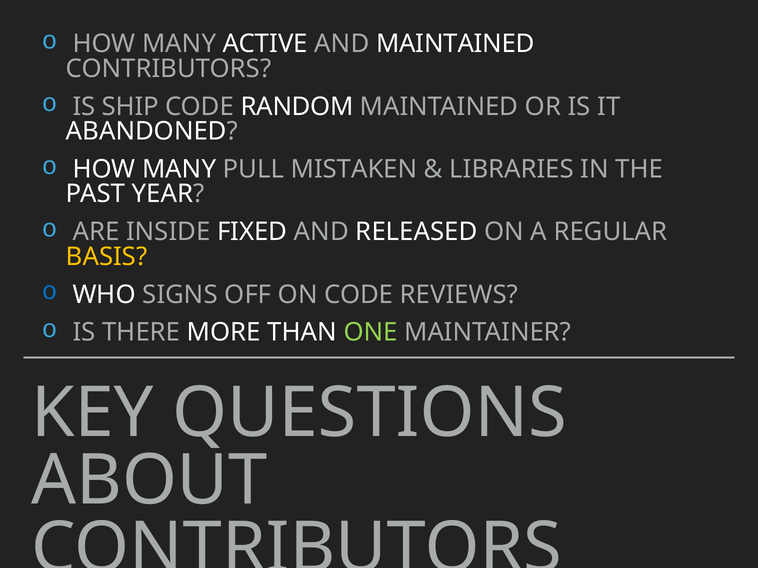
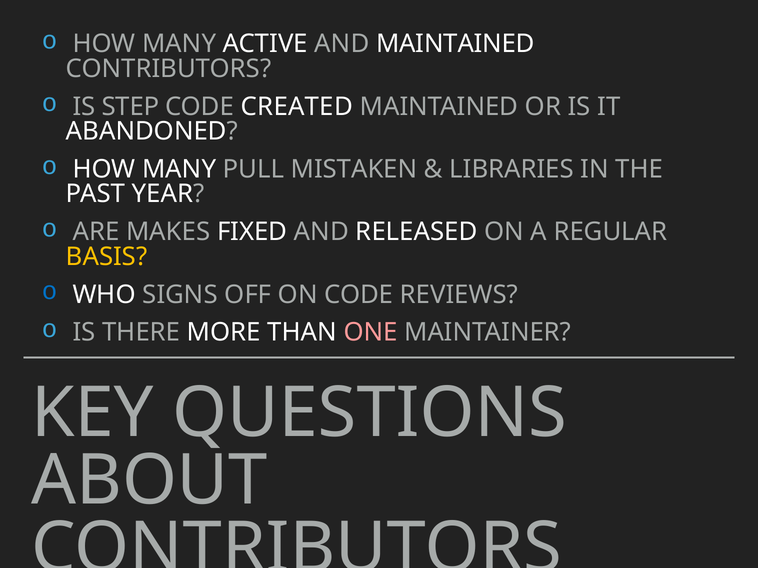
SHIP: SHIP -> STEP
RANDOM: RANDOM -> CREATED
INSIDE: INSIDE -> MAKES
ONE colour: light green -> pink
